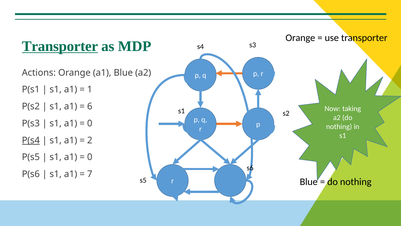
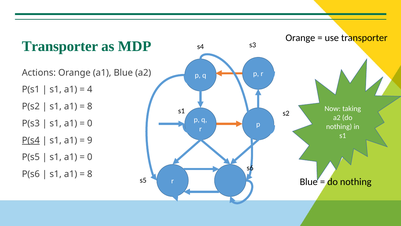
Transporter at (60, 46) underline: present -> none
1: 1 -> 4
6 at (90, 106): 6 -> 8
2: 2 -> 9
7 at (90, 174): 7 -> 8
